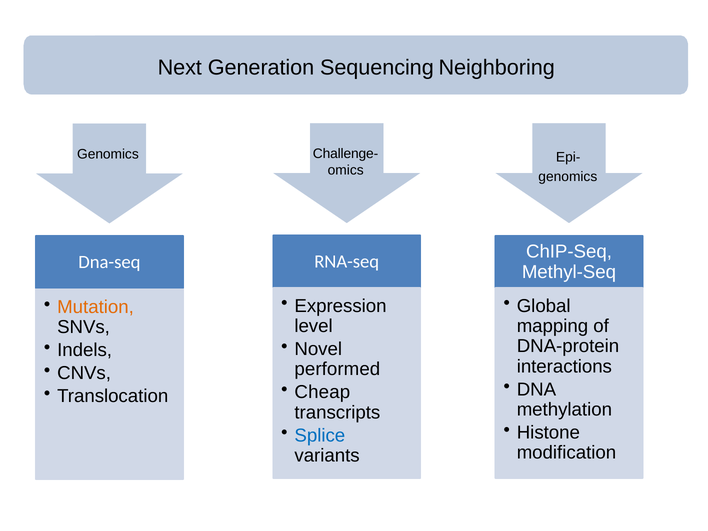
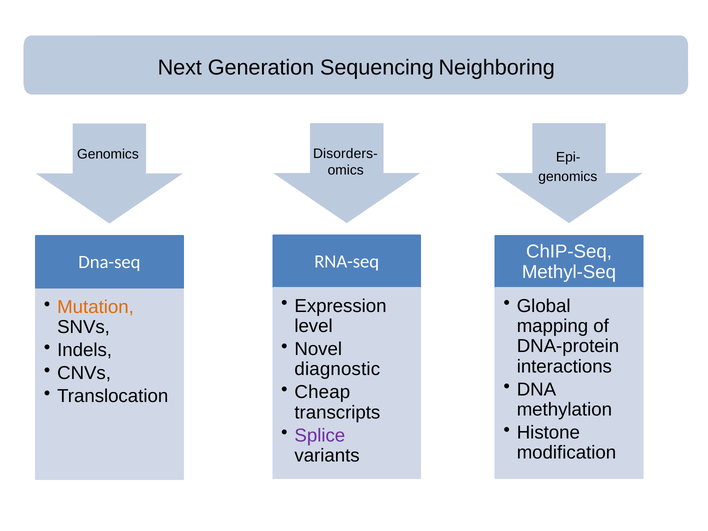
Challenge-: Challenge- -> Disorders-
performed: performed -> diagnostic
Splice colour: blue -> purple
